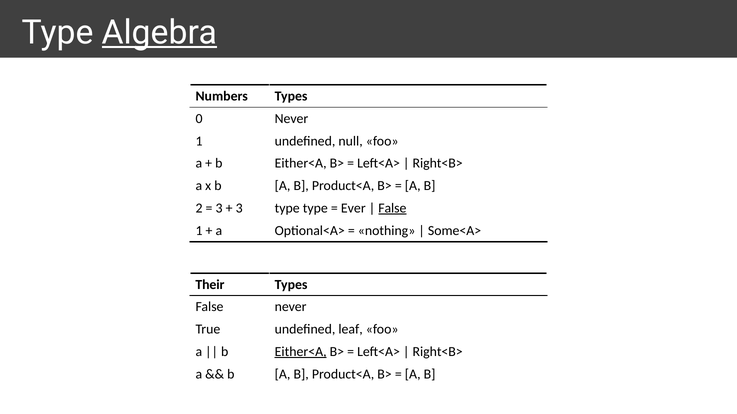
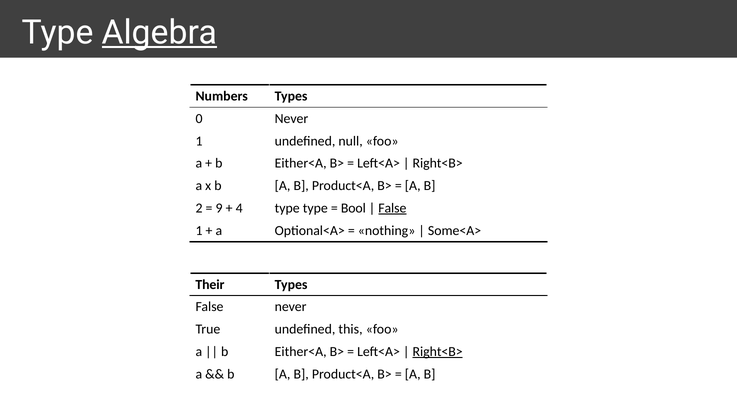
3 at (219, 208): 3 -> 9
3 at (239, 208): 3 -> 4
Ever: Ever -> Bool
leaf: leaf -> this
Either<A at (301, 352) underline: present -> none
Right<B> at (438, 352) underline: none -> present
